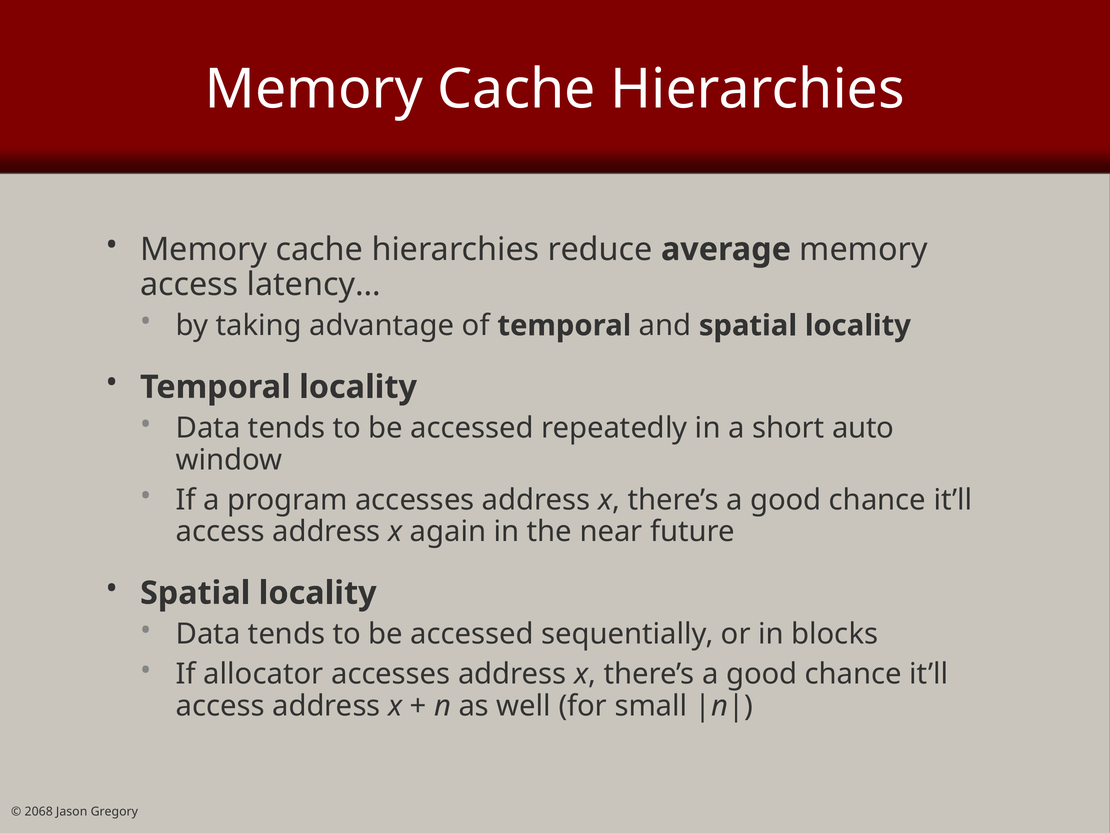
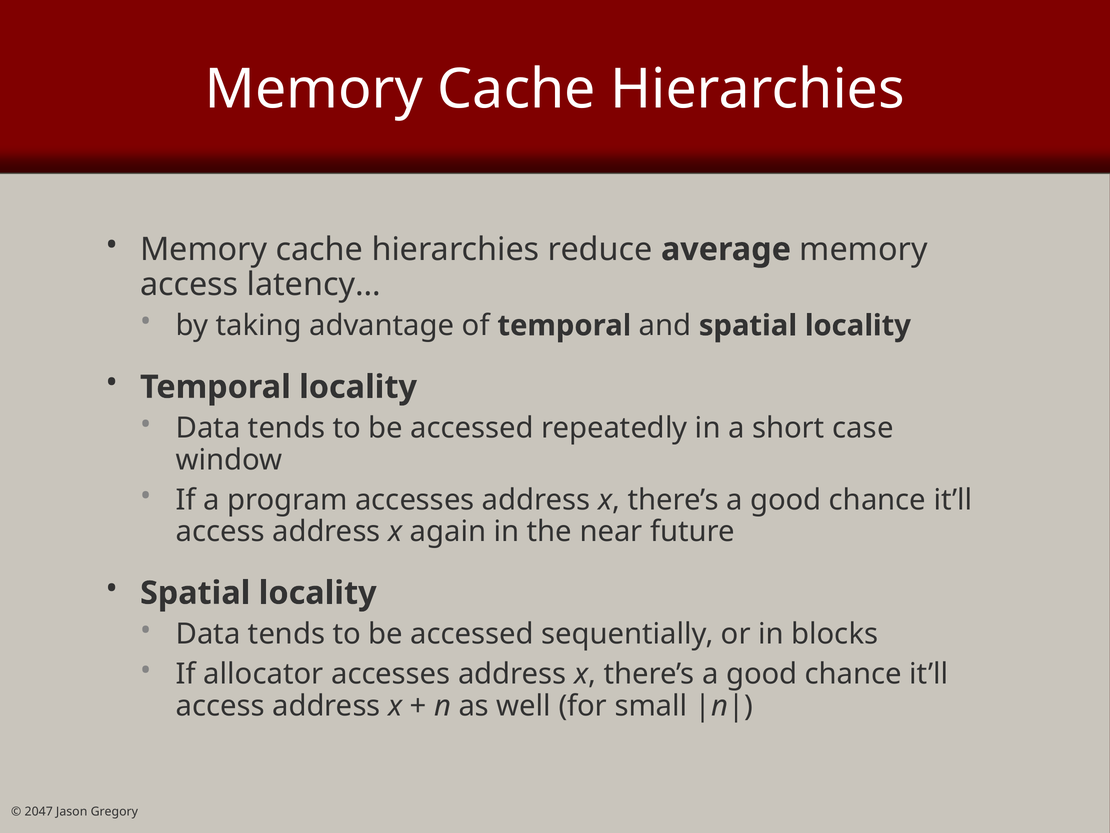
auto: auto -> case
2068: 2068 -> 2047
